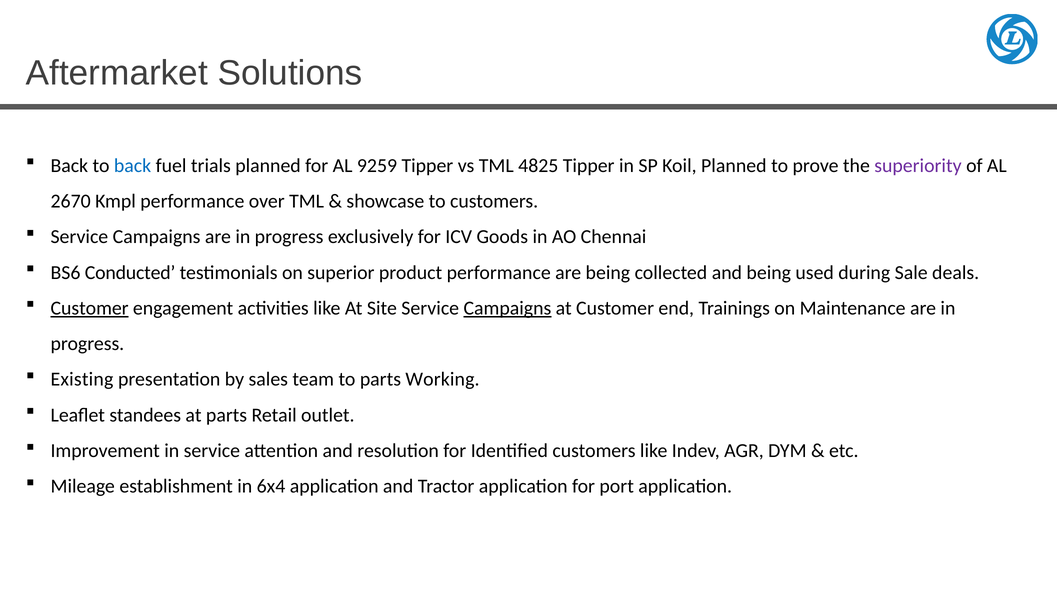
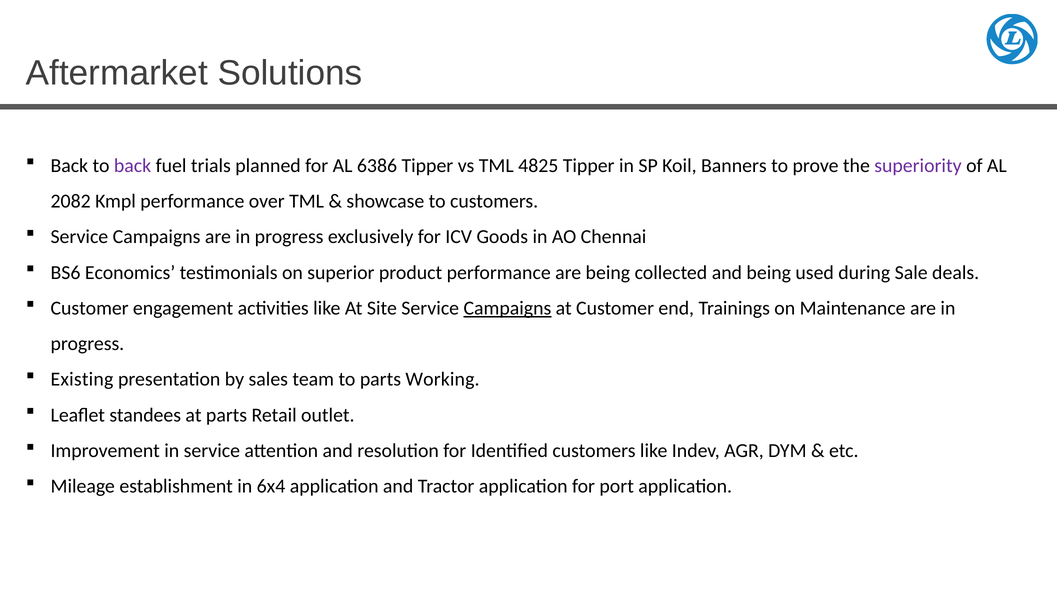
back at (133, 166) colour: blue -> purple
9259: 9259 -> 6386
Koil Planned: Planned -> Banners
2670: 2670 -> 2082
Conducted: Conducted -> Economics
Customer at (90, 308) underline: present -> none
